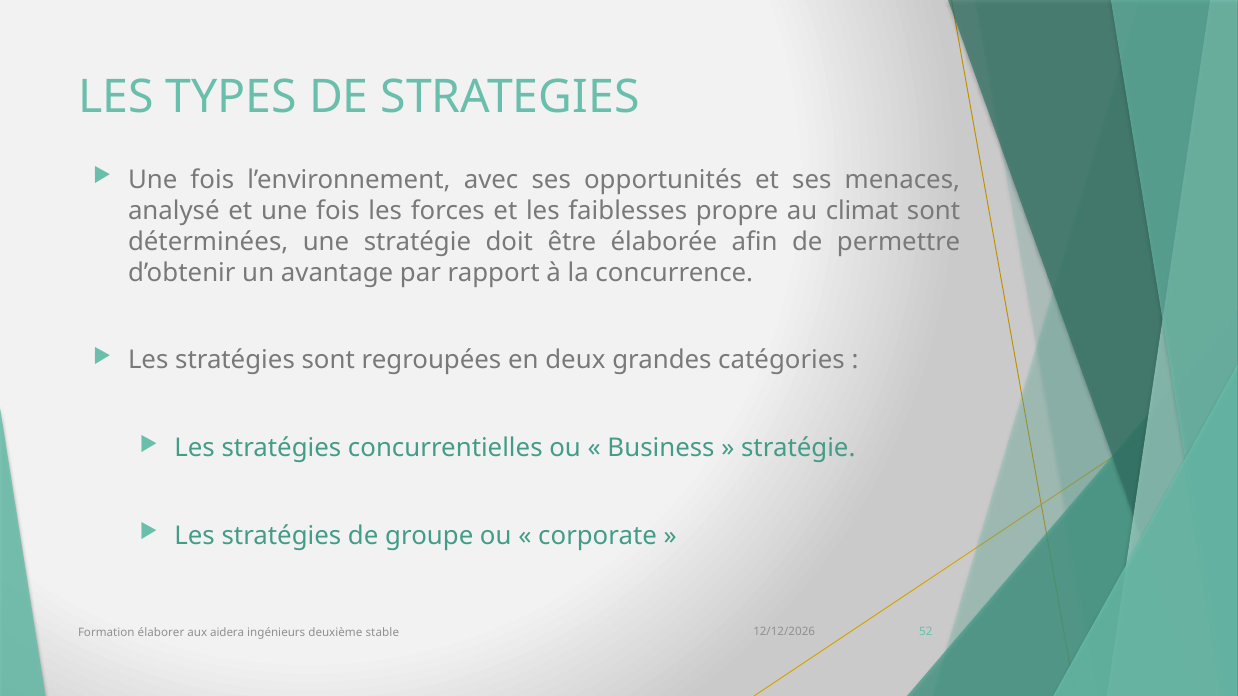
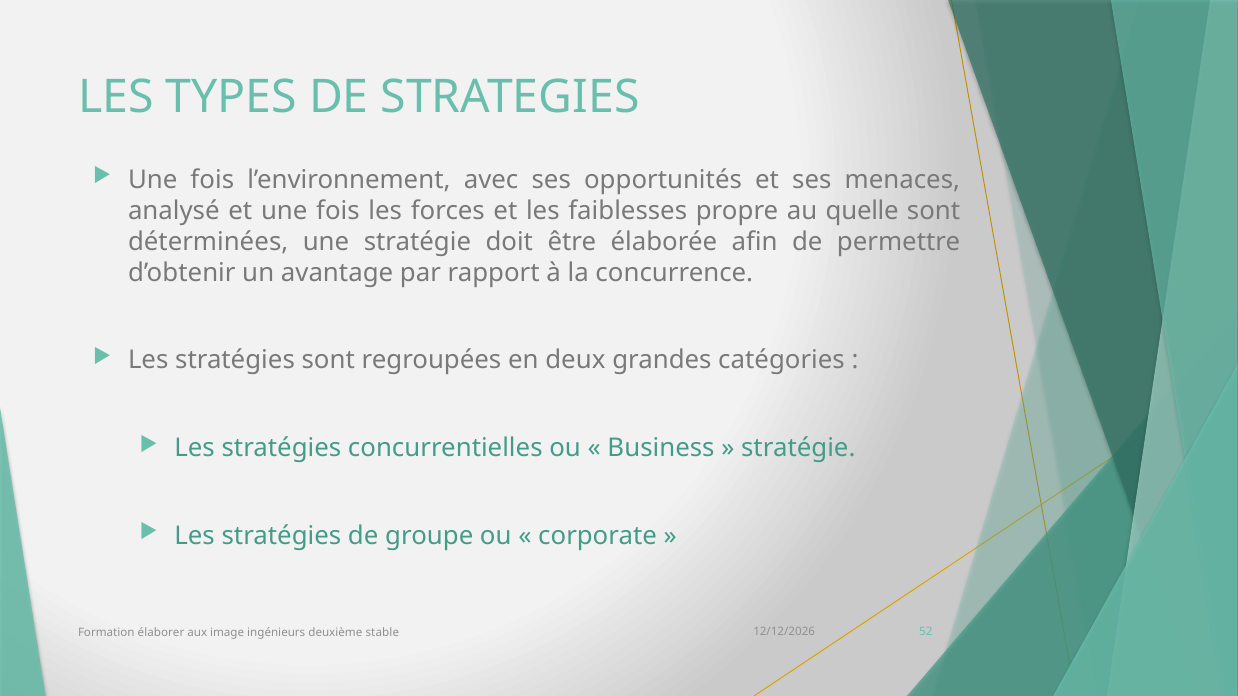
climat: climat -> quelle
aidera: aidera -> image
